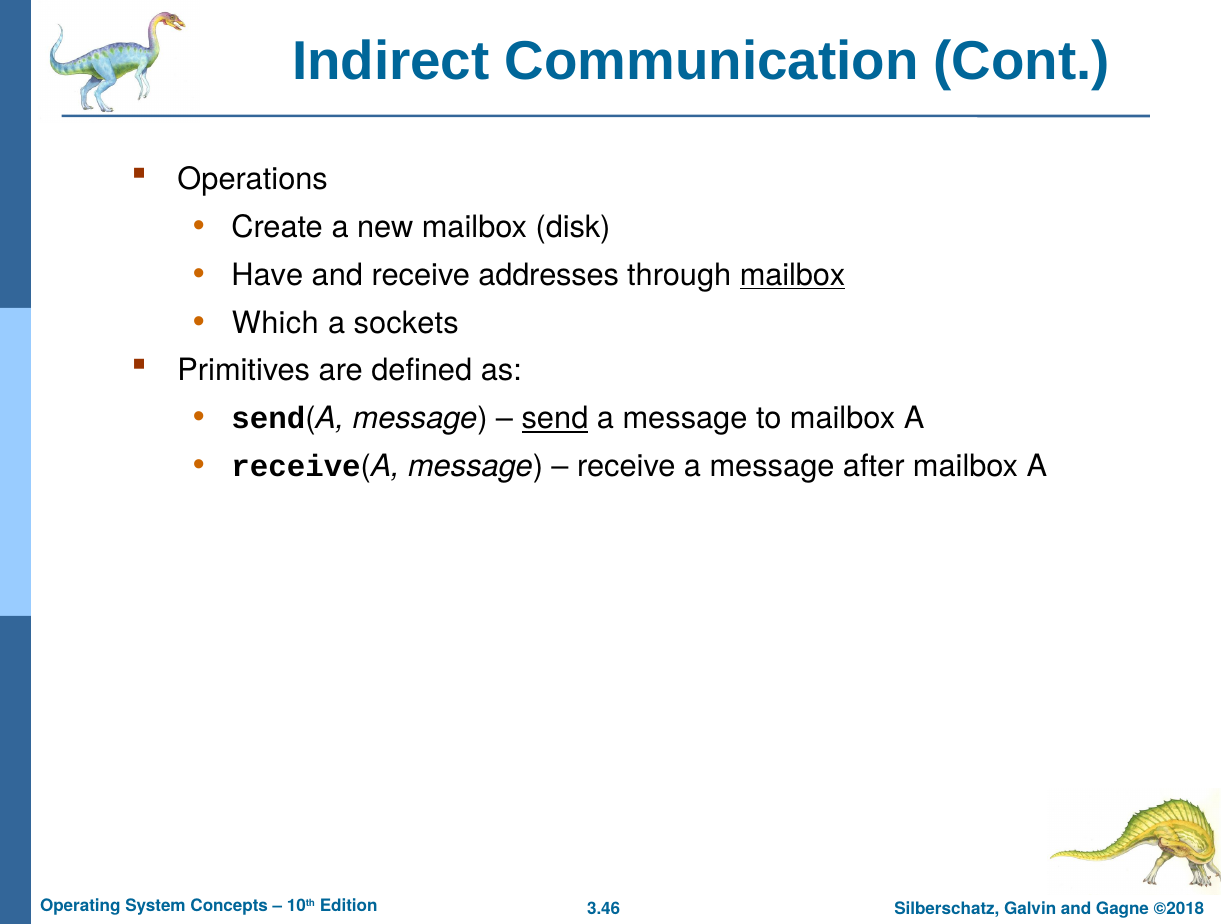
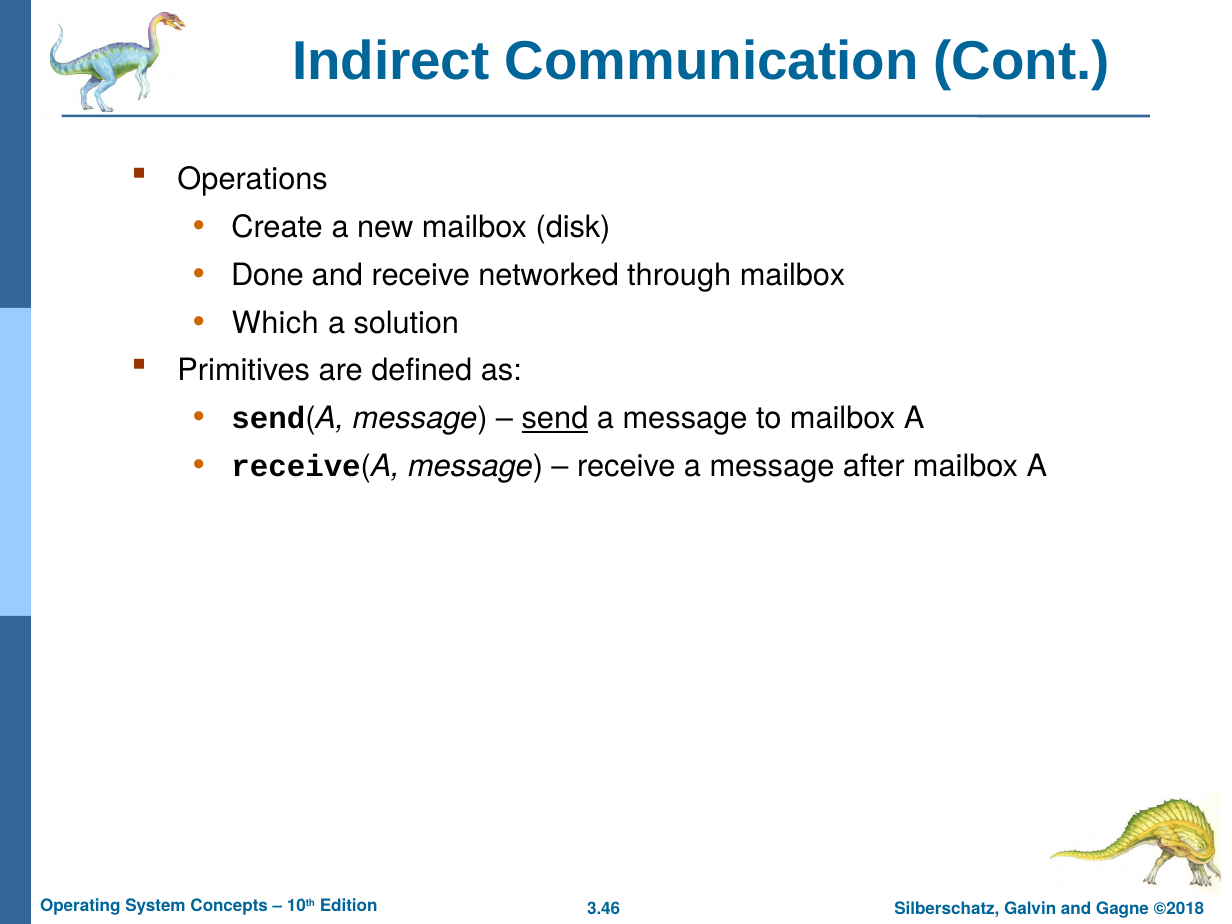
Have: Have -> Done
addresses: addresses -> networked
mailbox at (793, 275) underline: present -> none
sockets: sockets -> solution
